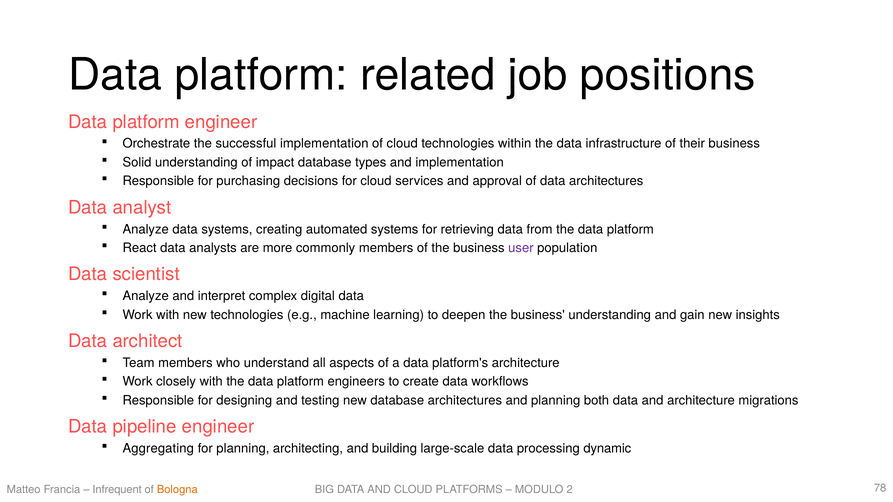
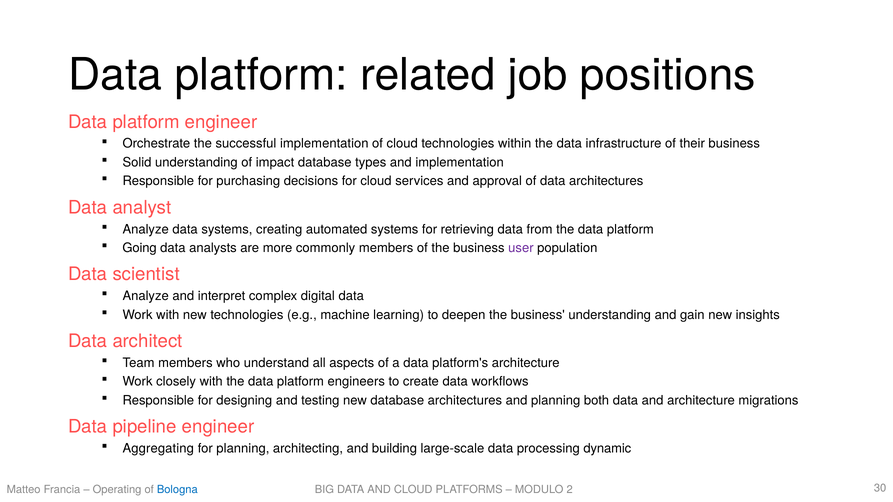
React: React -> Going
Infrequent: Infrequent -> Operating
Bologna colour: orange -> blue
78: 78 -> 30
